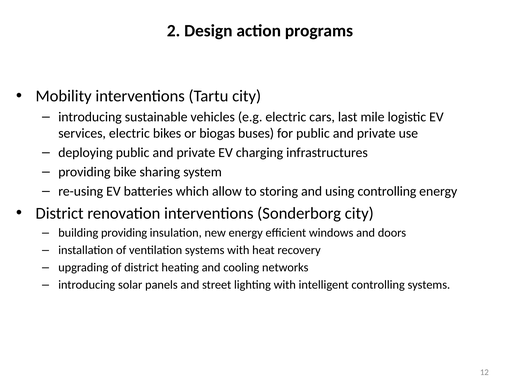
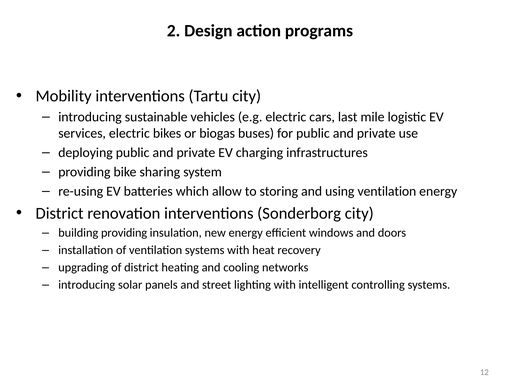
using controlling: controlling -> ventilation
